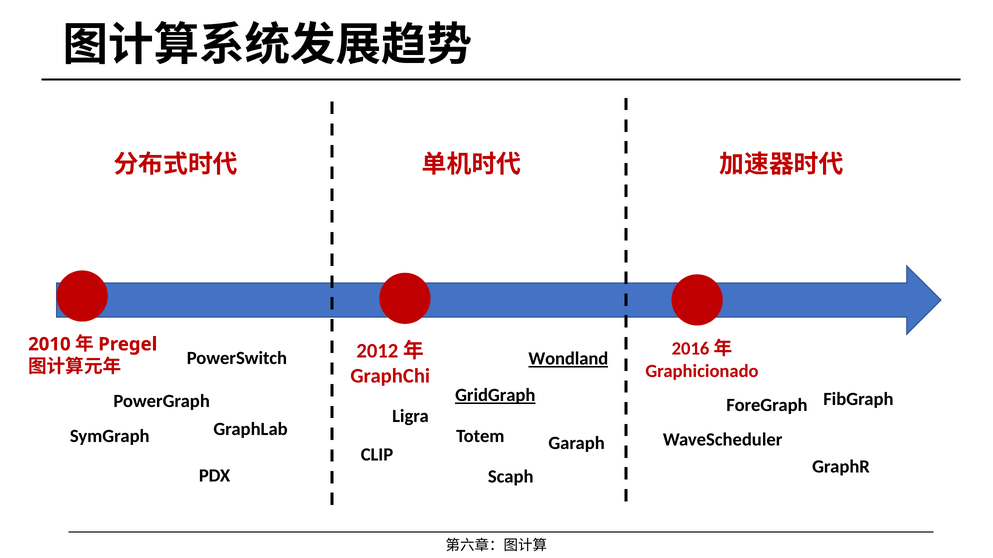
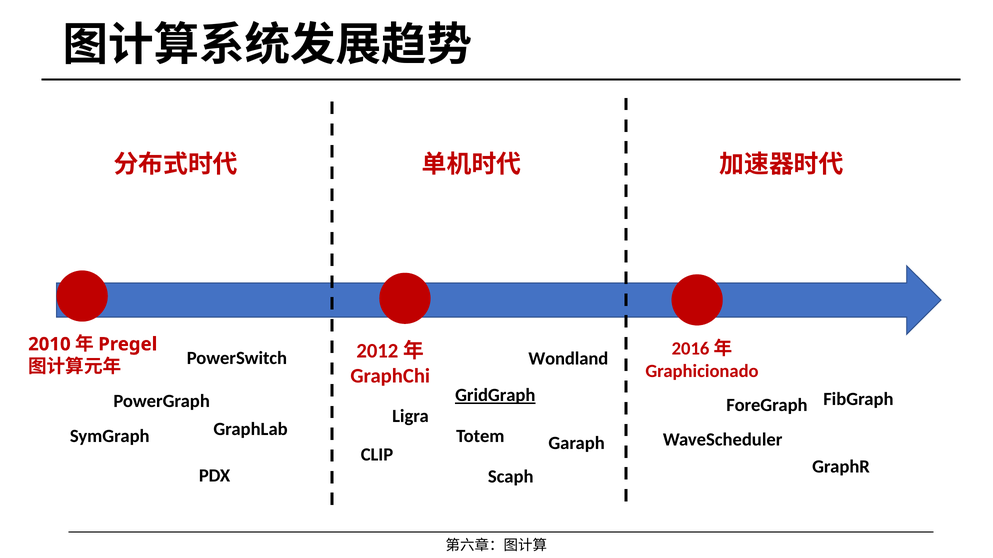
Wondland underline: present -> none
